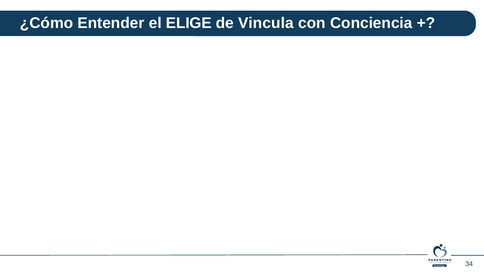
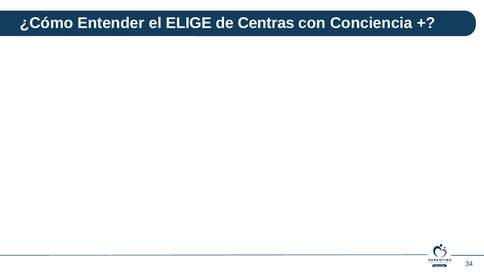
Vincula: Vincula -> Centras
